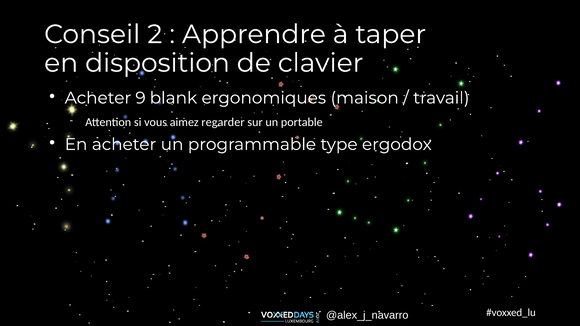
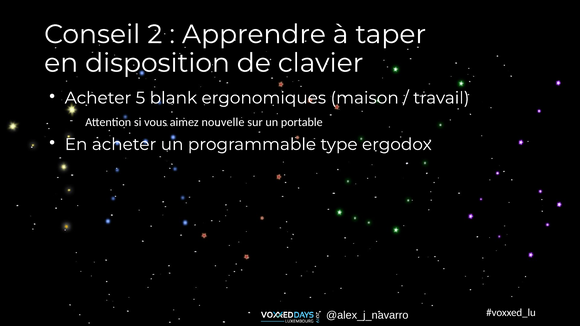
9: 9 -> 5
regarder: regarder -> nouvelle
